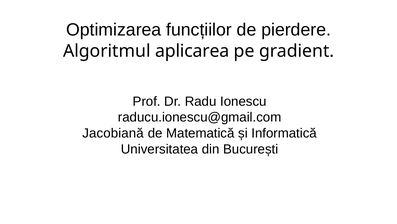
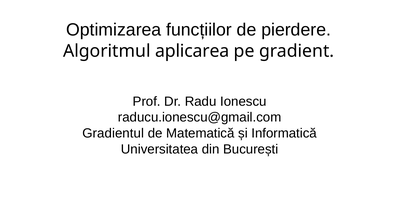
Jacobiană: Jacobiană -> Gradientul
